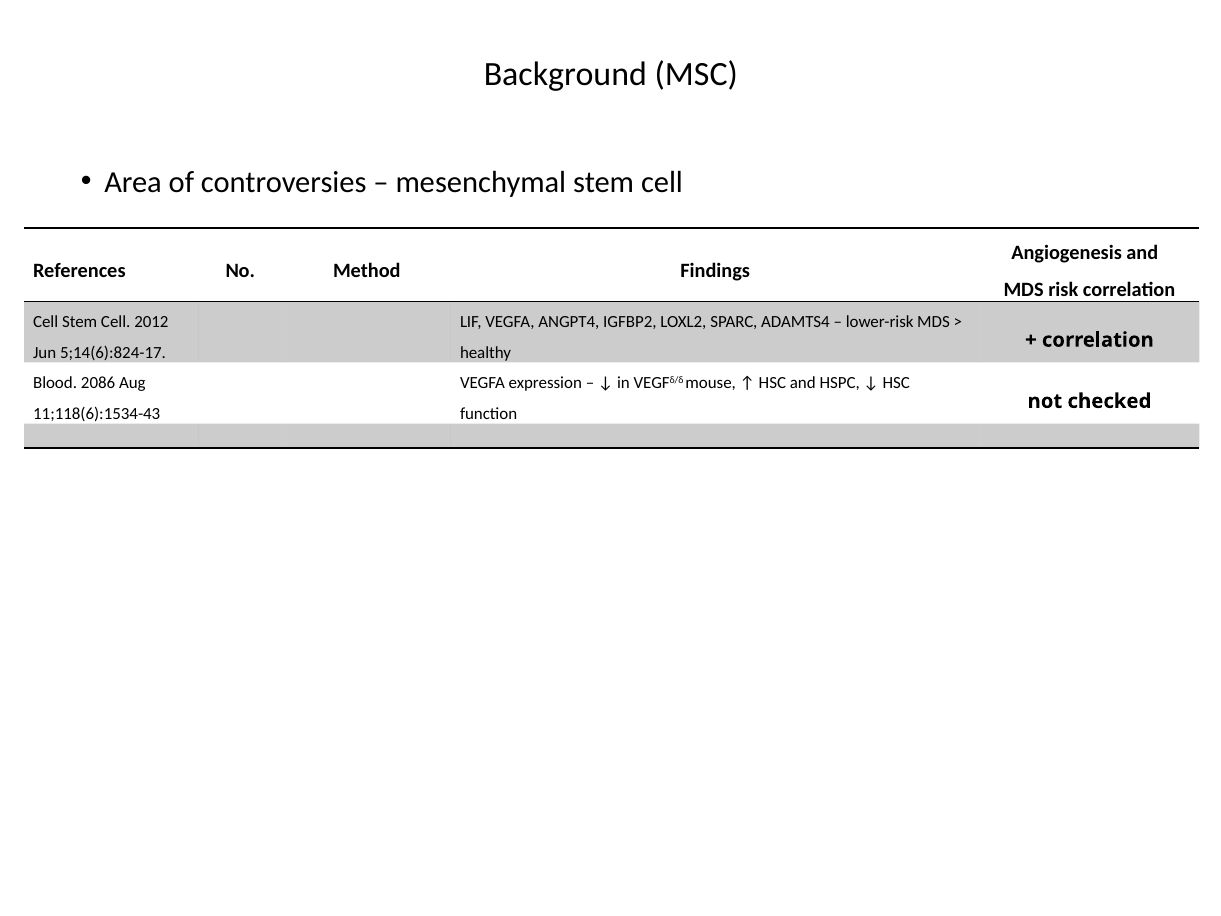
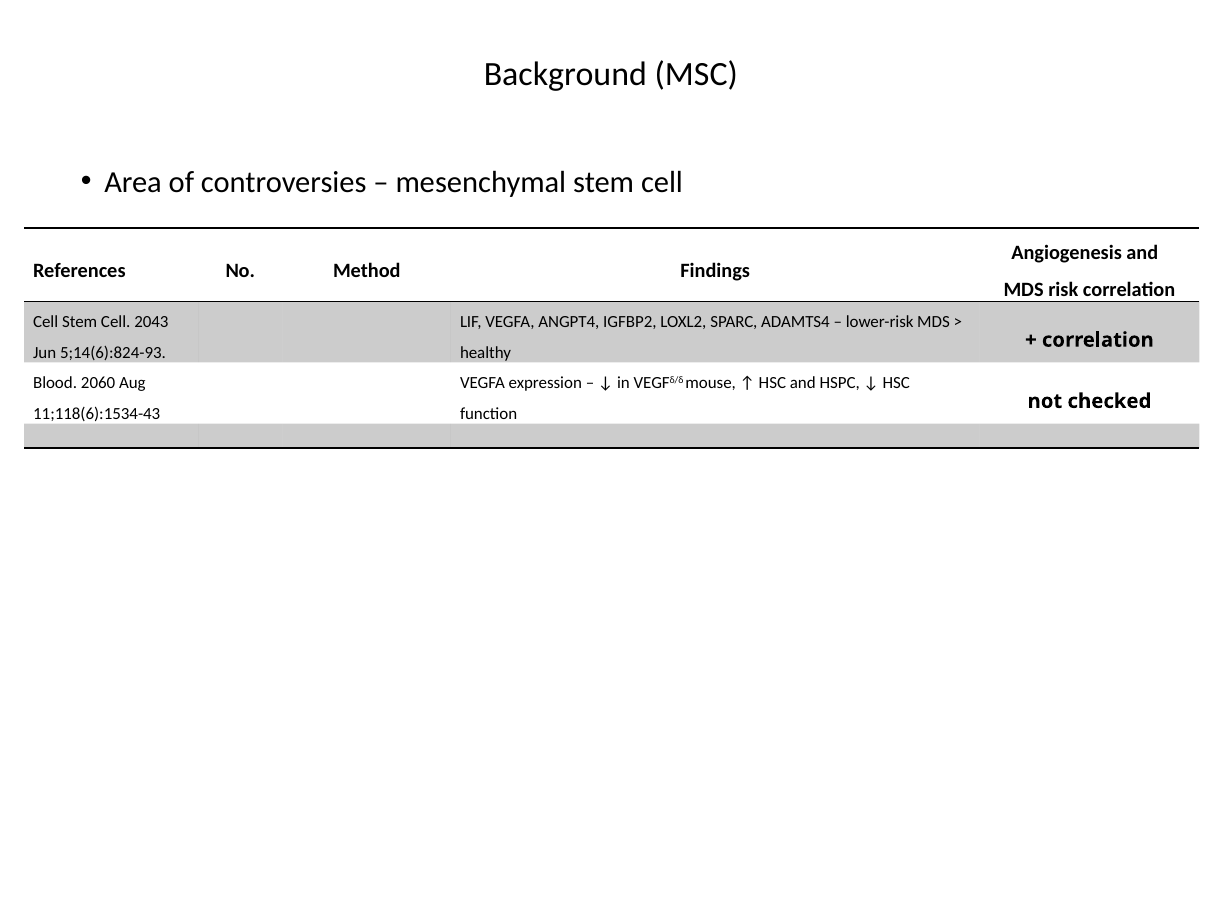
2012: 2012 -> 2043
5;14(6):824-17: 5;14(6):824-17 -> 5;14(6):824-93
2086: 2086 -> 2060
